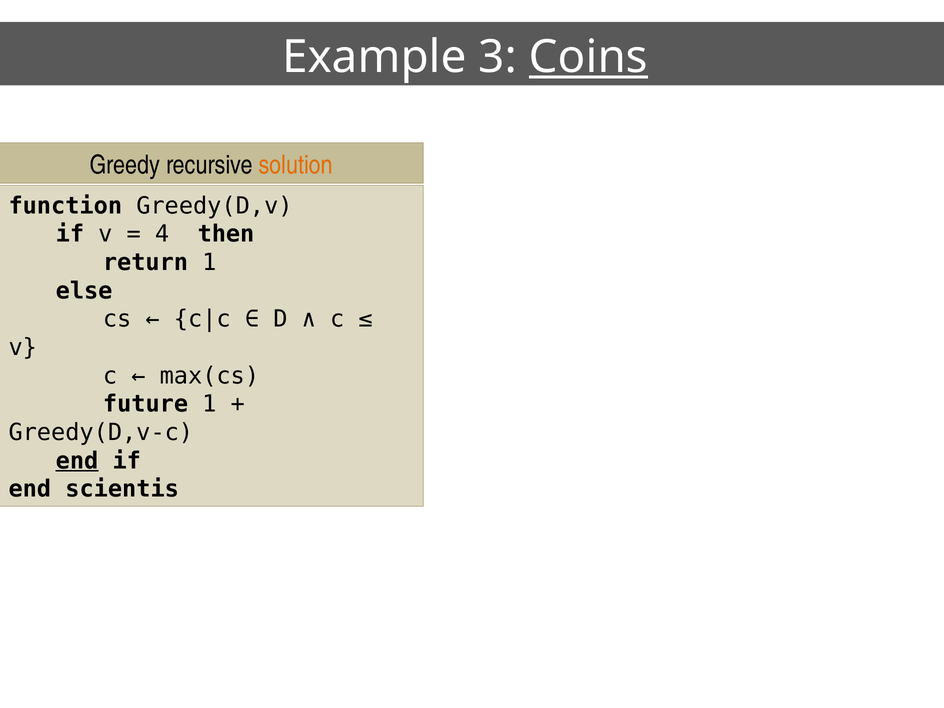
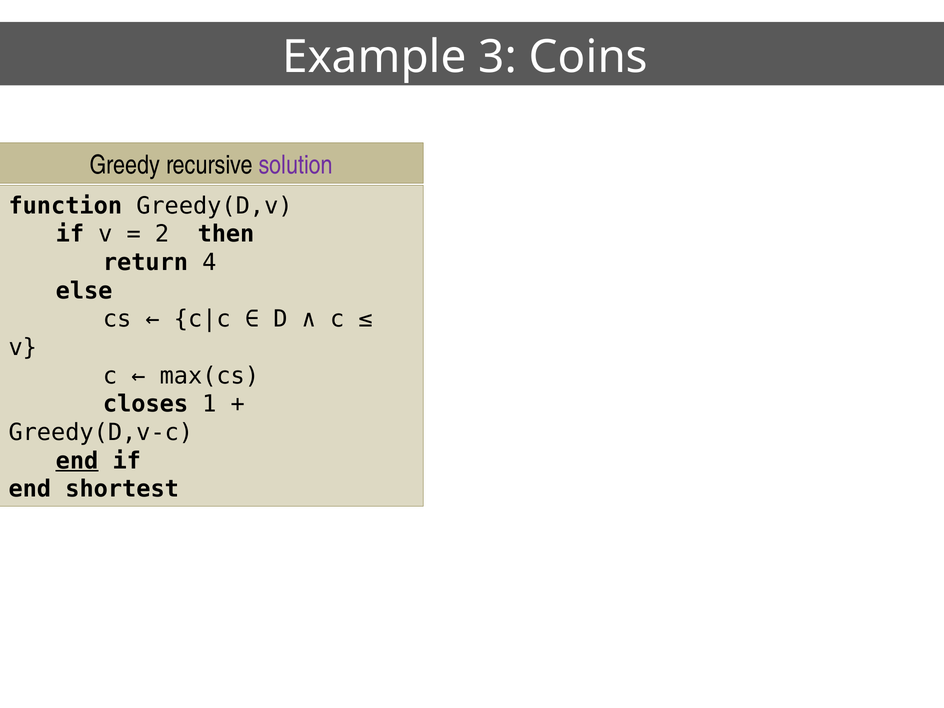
Coins underline: present -> none
solution colour: orange -> purple
4: 4 -> 2
return 1: 1 -> 4
future: future -> closes
scientis: scientis -> shortest
